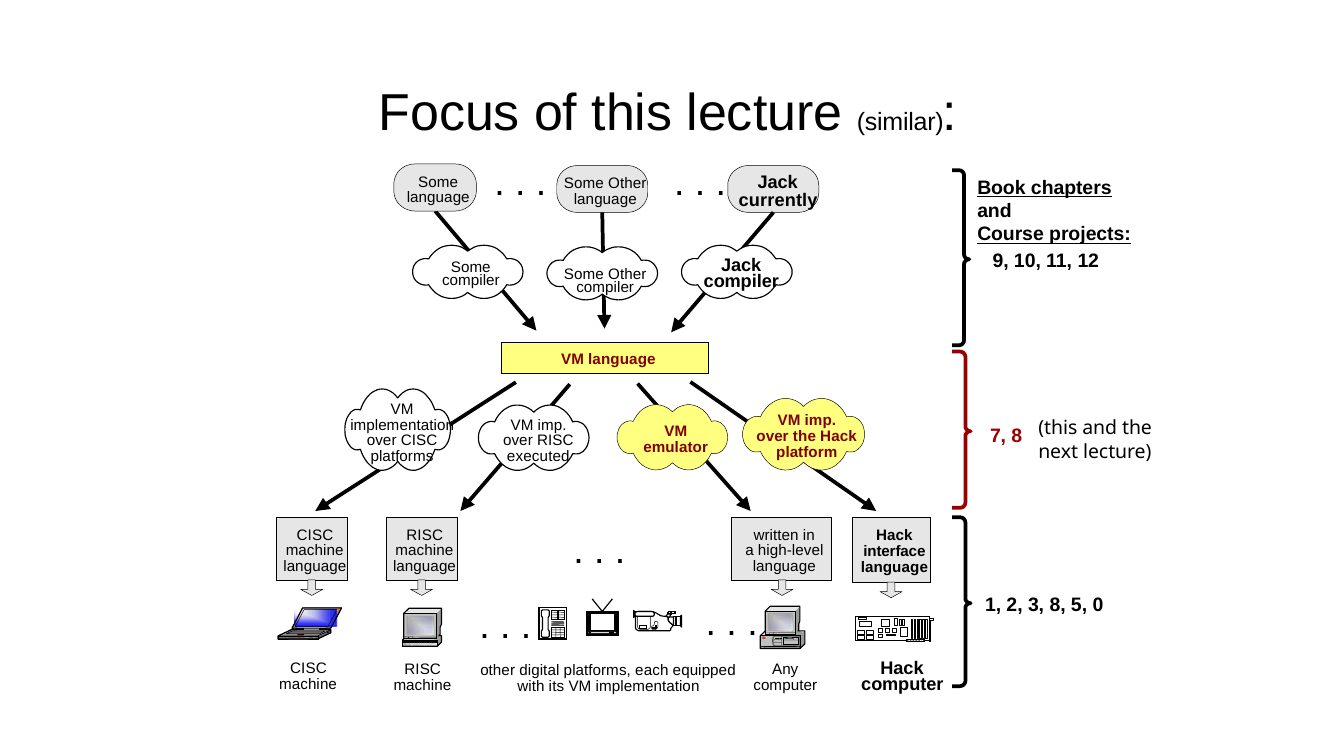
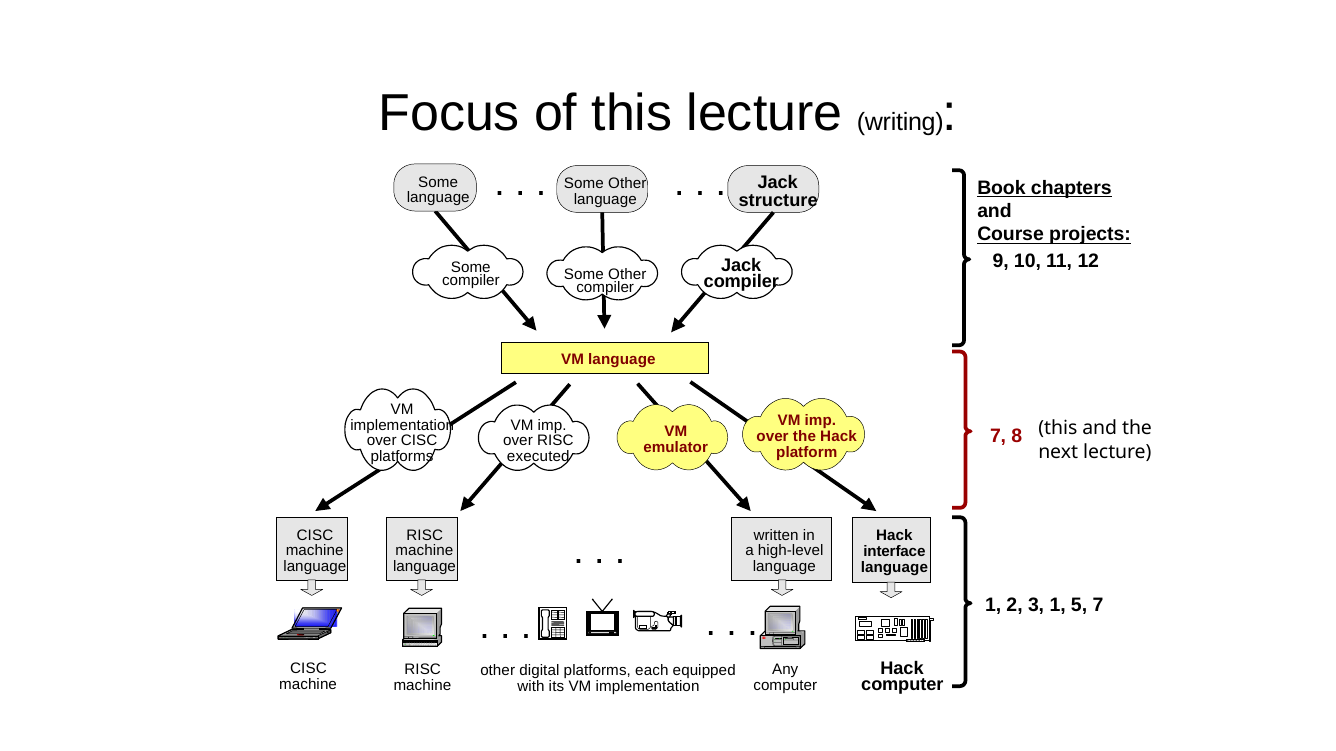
similar: similar -> writing
currently: currently -> structure
3 8: 8 -> 1
5 0: 0 -> 7
